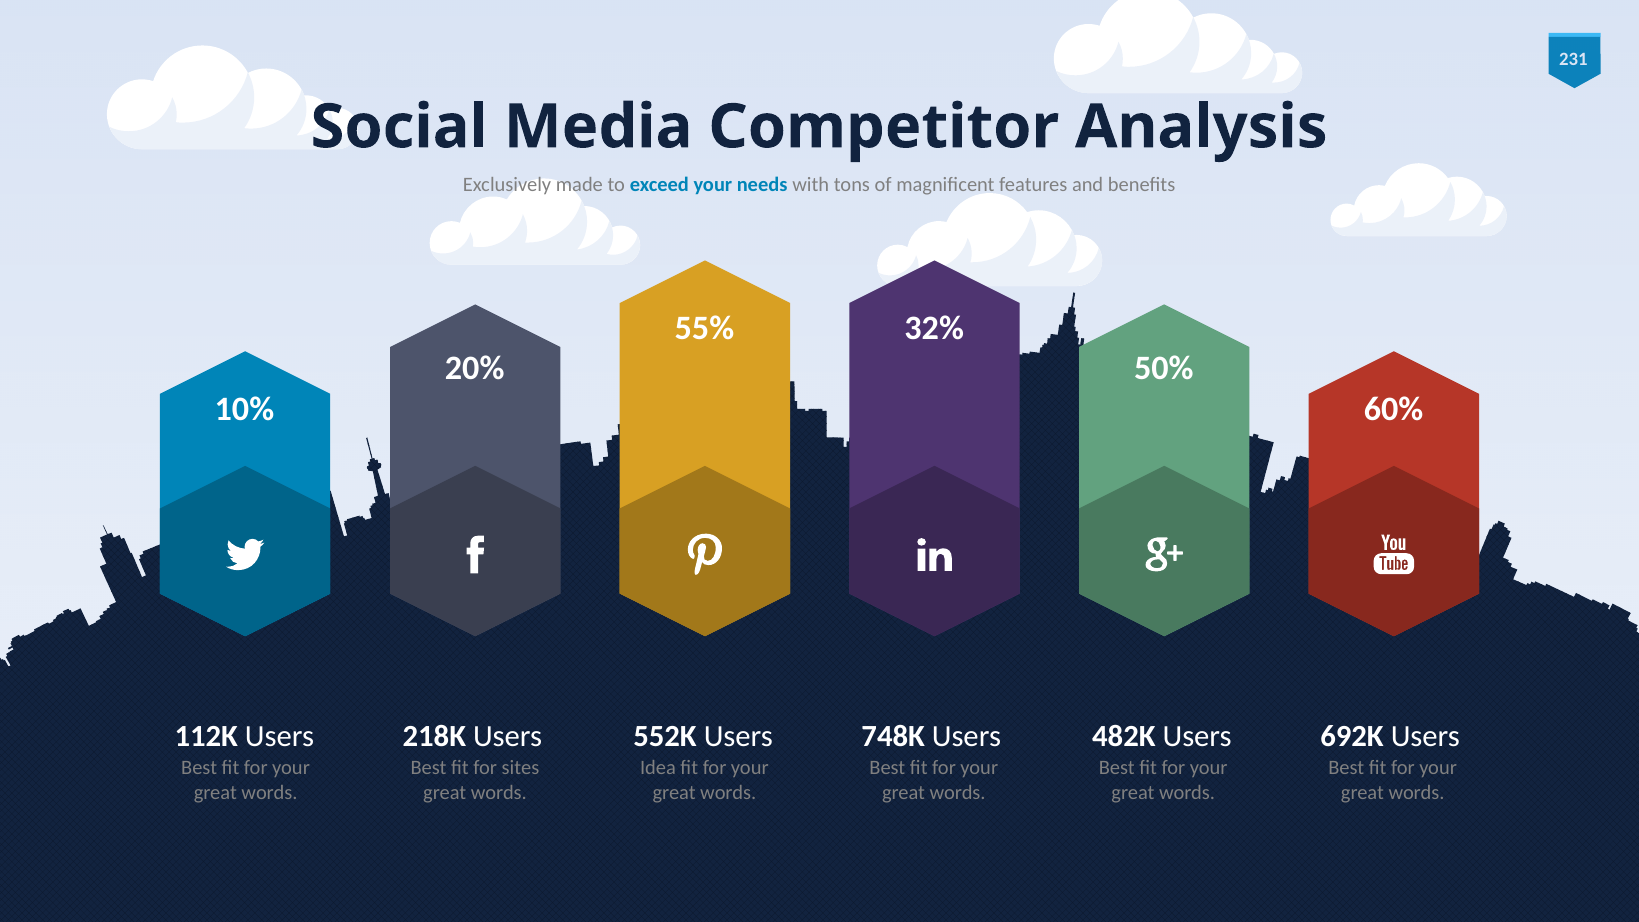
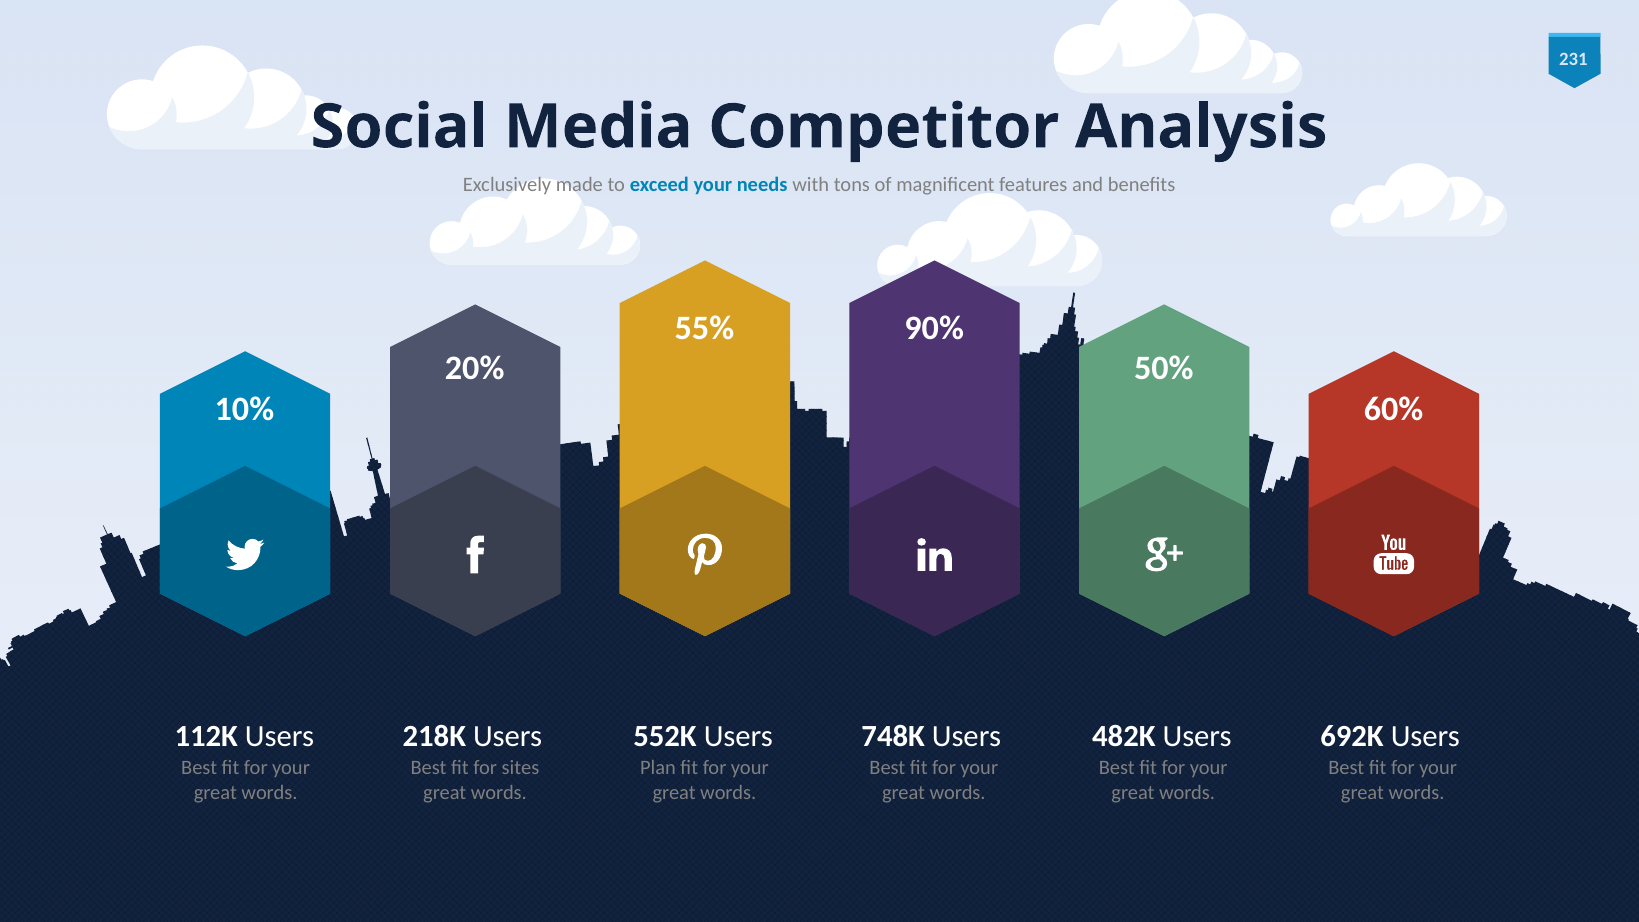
32%: 32% -> 90%
Idea: Idea -> Plan
